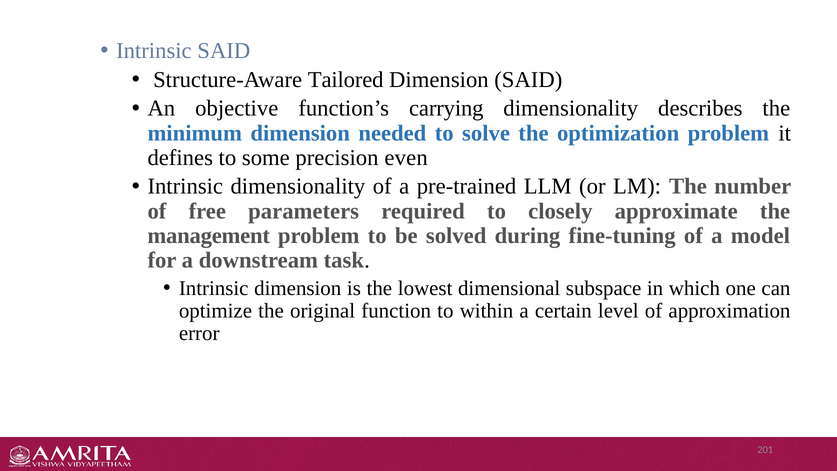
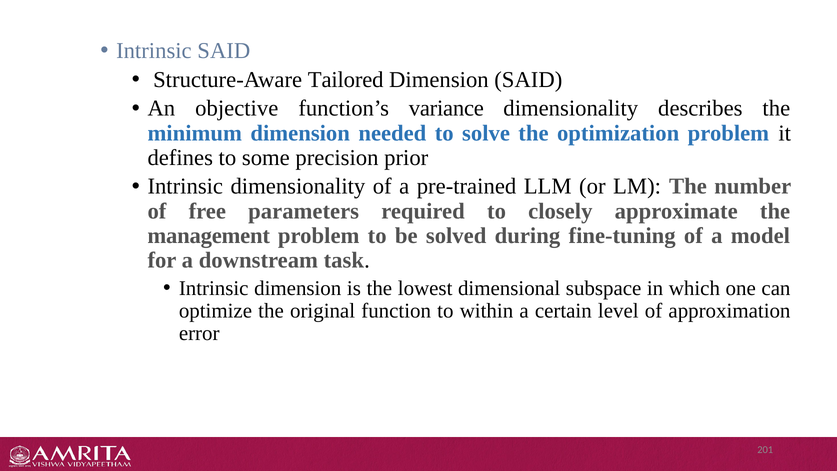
carrying: carrying -> variance
even: even -> prior
